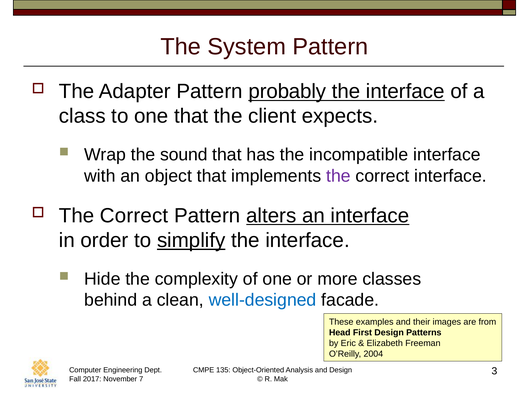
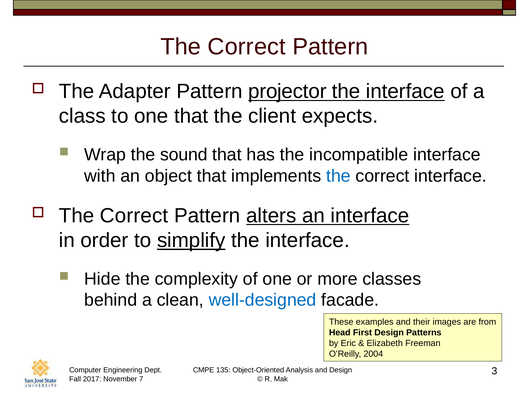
System at (247, 47): System -> Correct
probably: probably -> projector
the at (338, 176) colour: purple -> blue
